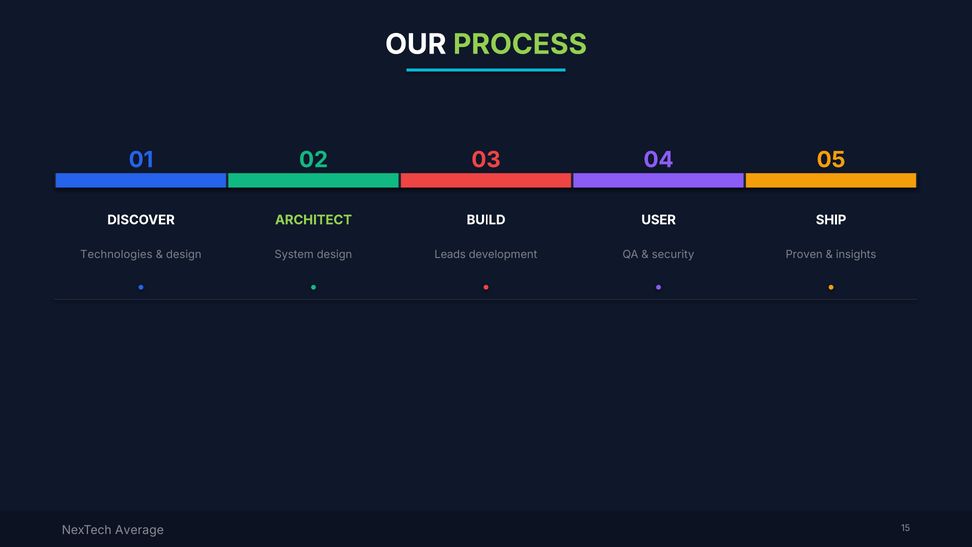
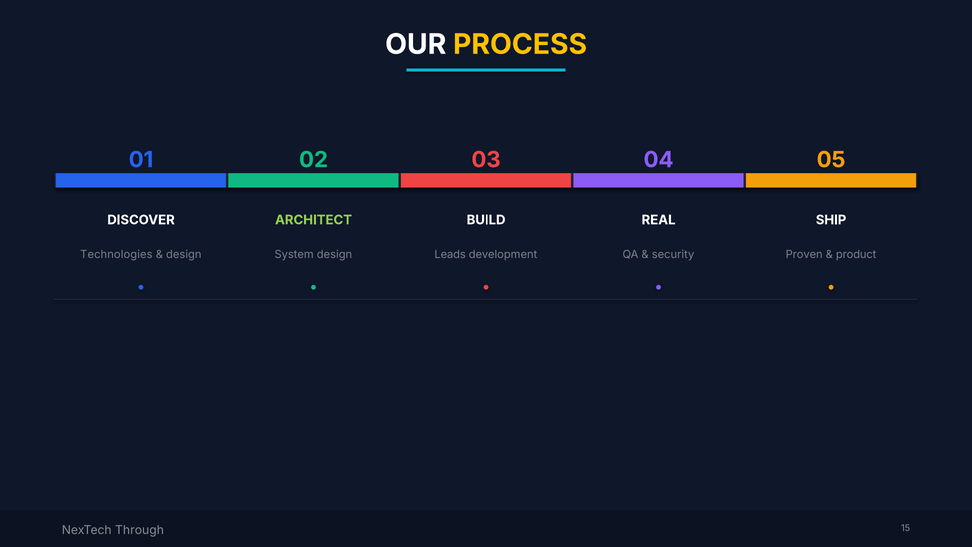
PROCESS colour: light green -> yellow
USER: USER -> REAL
insights: insights -> product
Average: Average -> Through
